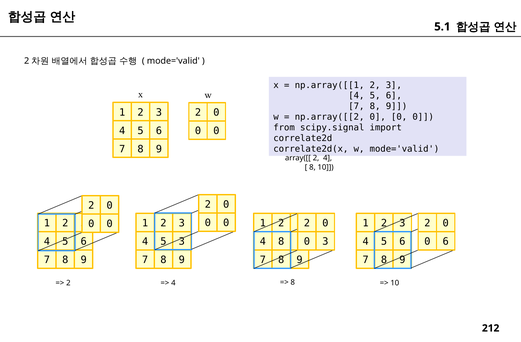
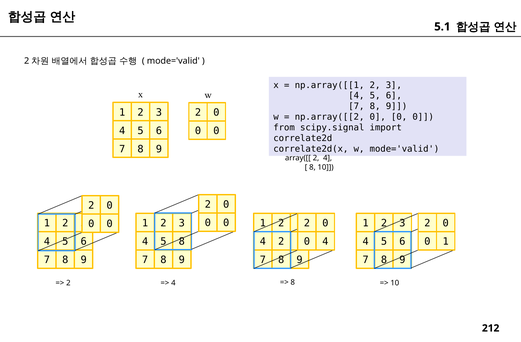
5 3: 3 -> 8
4 8: 8 -> 2
0 3: 3 -> 4
6 at (446, 242): 6 -> 1
